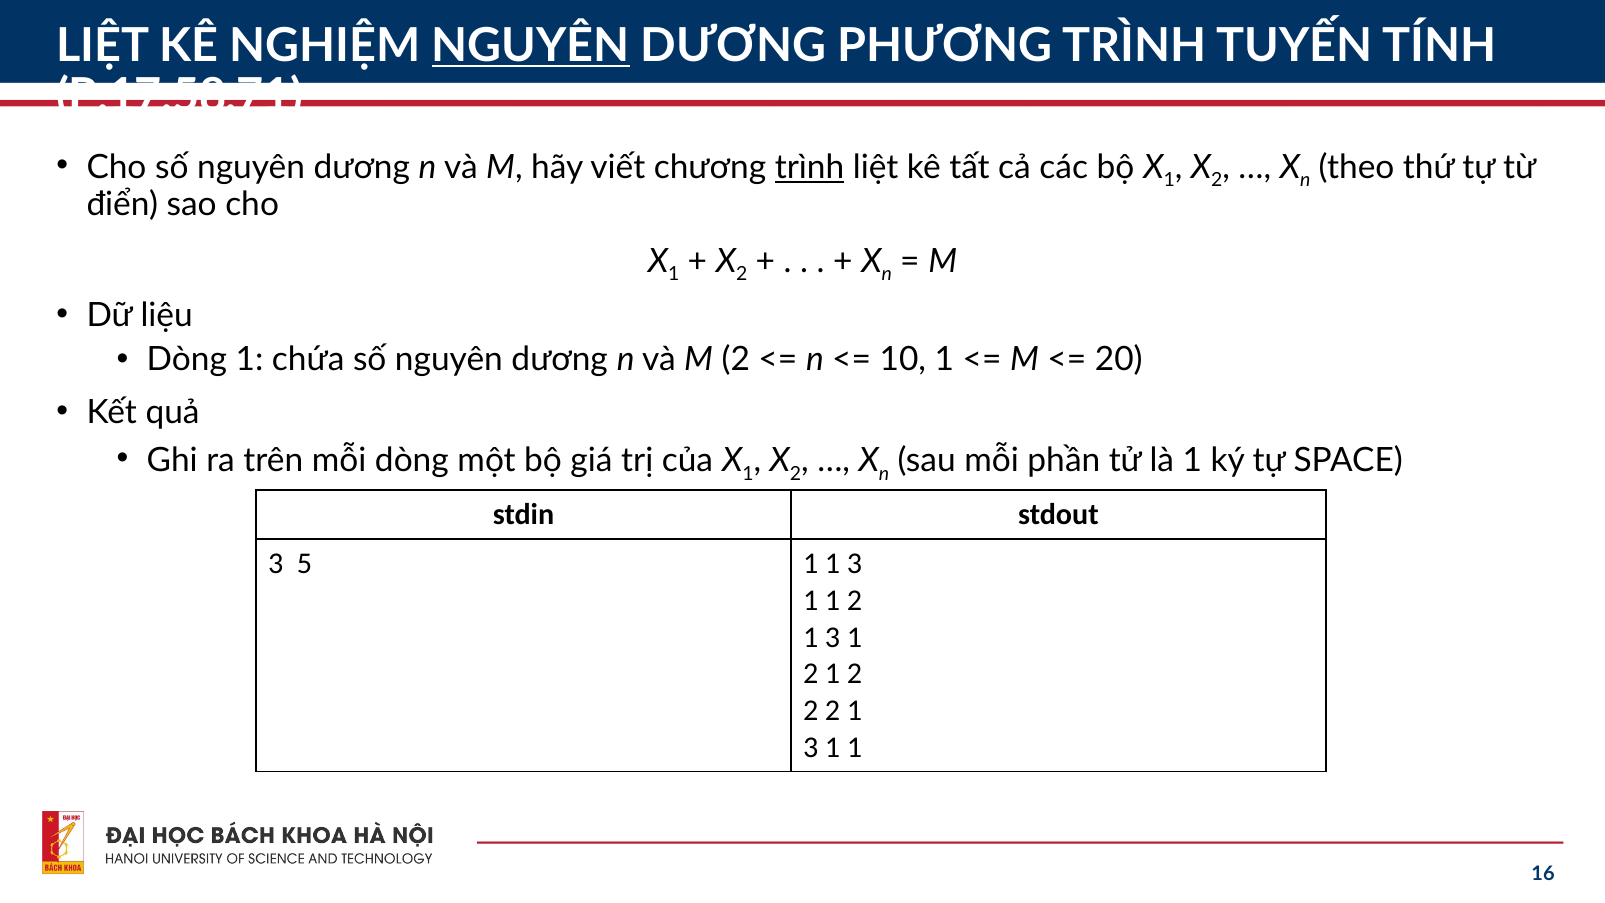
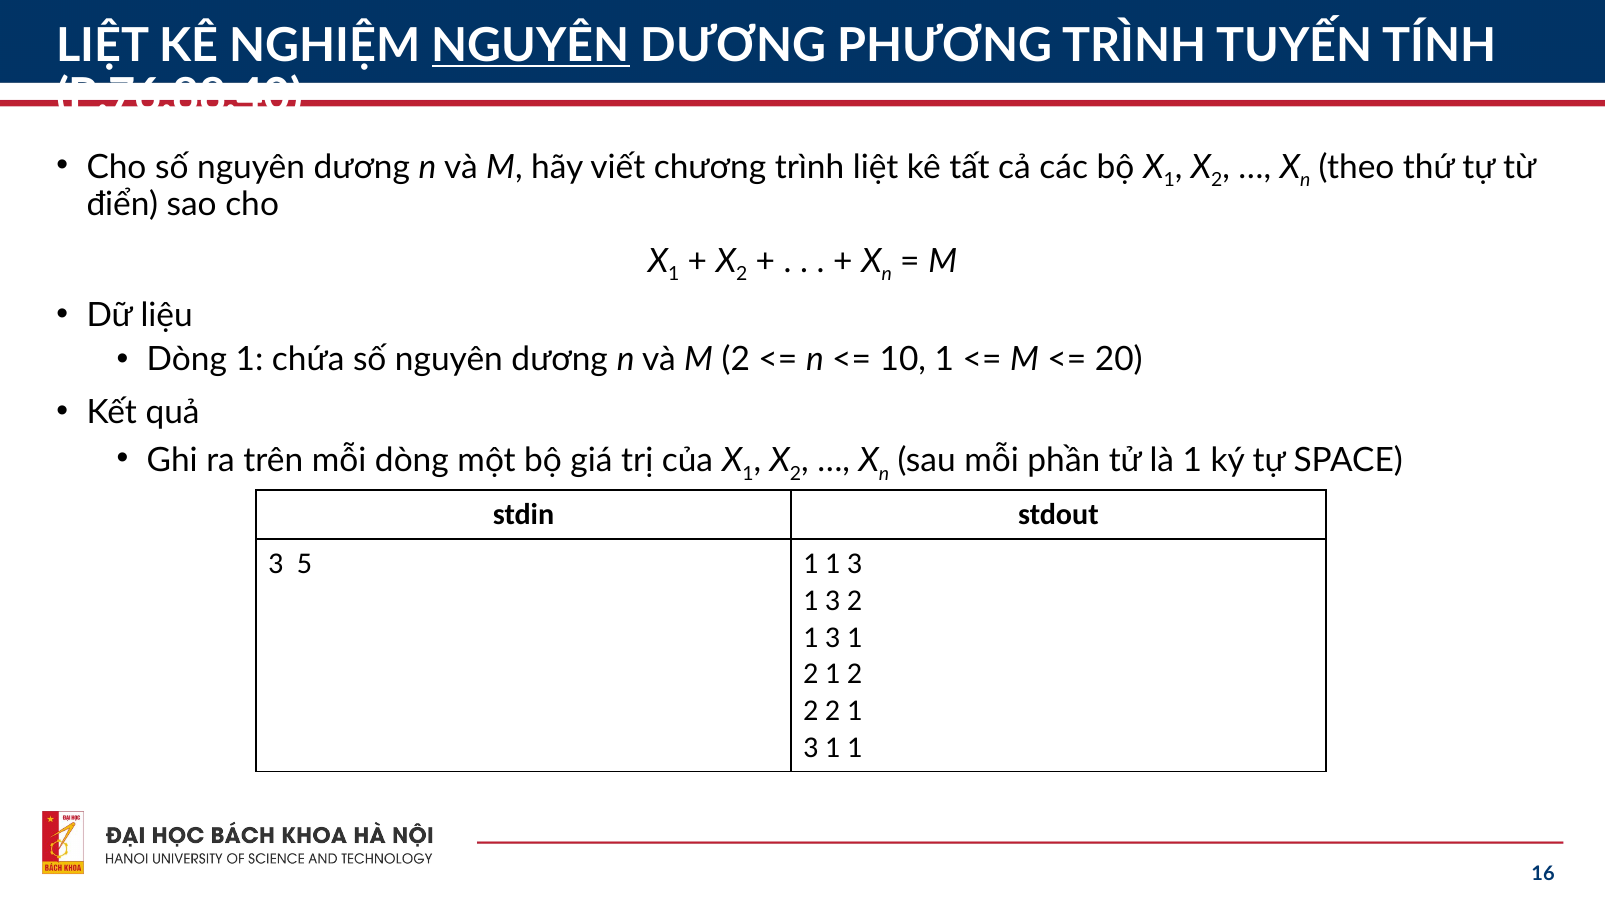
P.17.58.71: P.17.58.71 -> P.76.88.40
trình at (810, 167) underline: present -> none
1 at (833, 600): 1 -> 3
